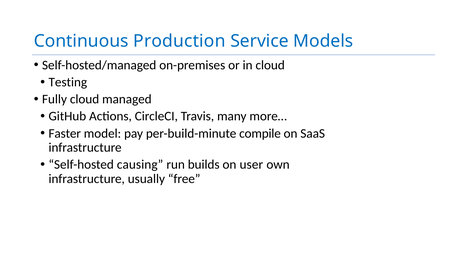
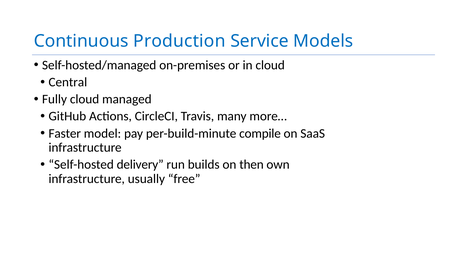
Testing: Testing -> Central
causing: causing -> delivery
user: user -> then
